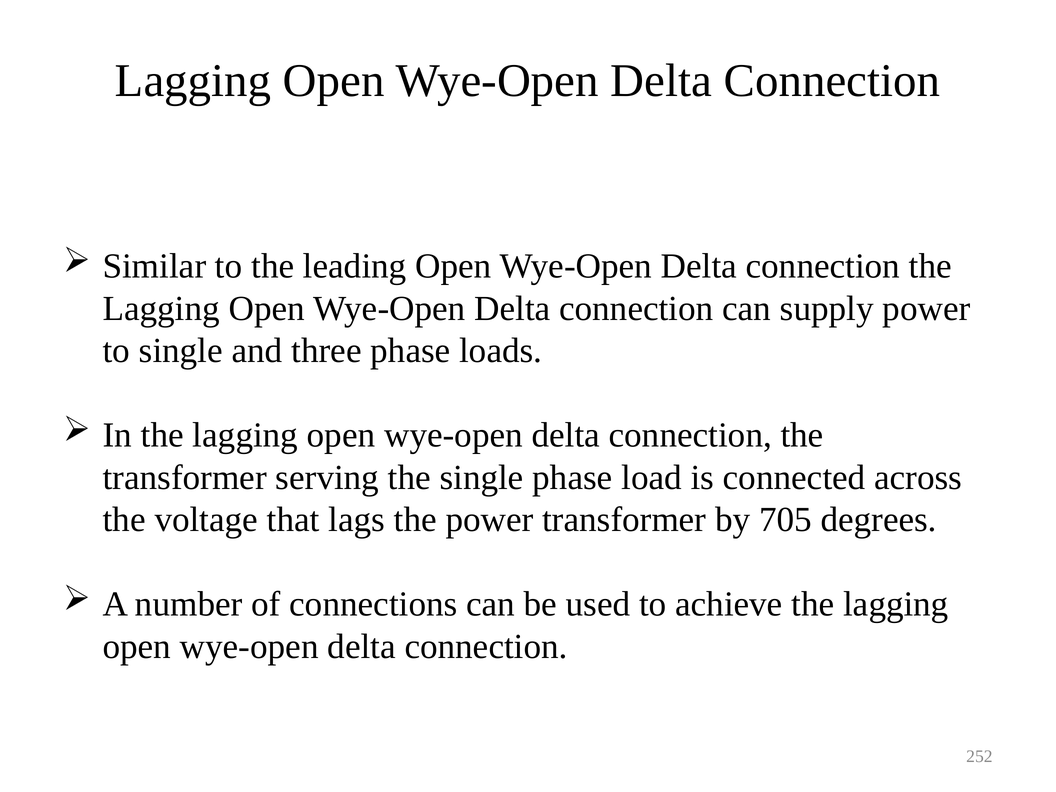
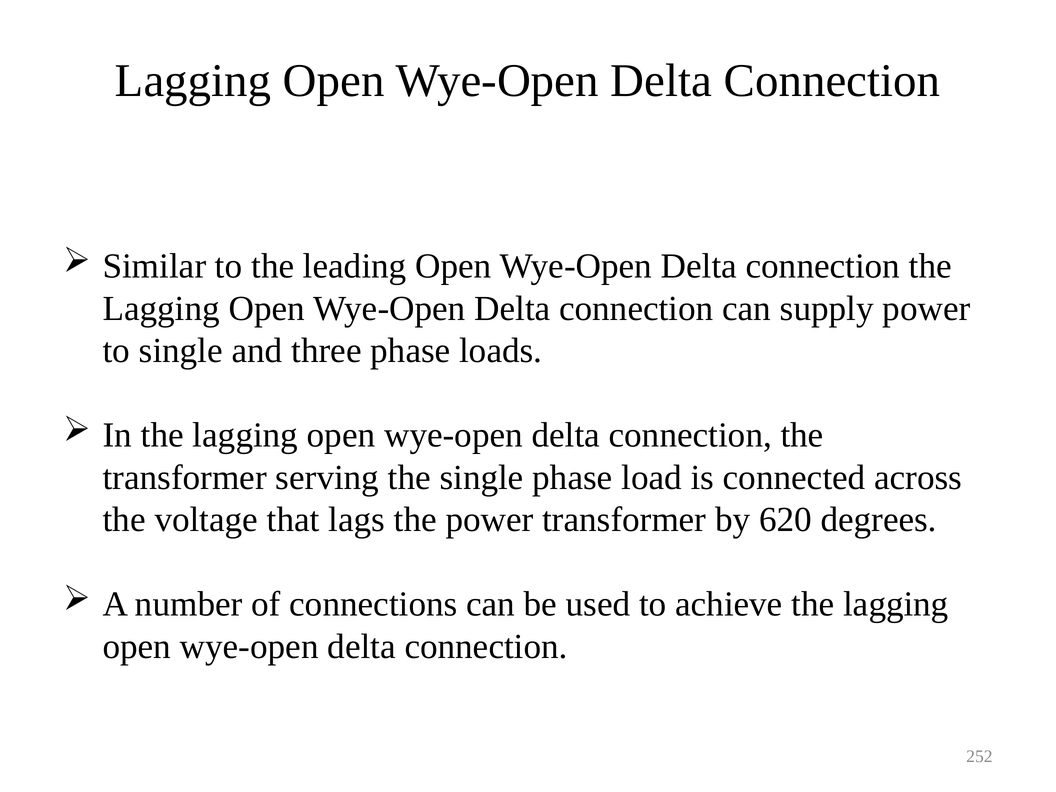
705: 705 -> 620
